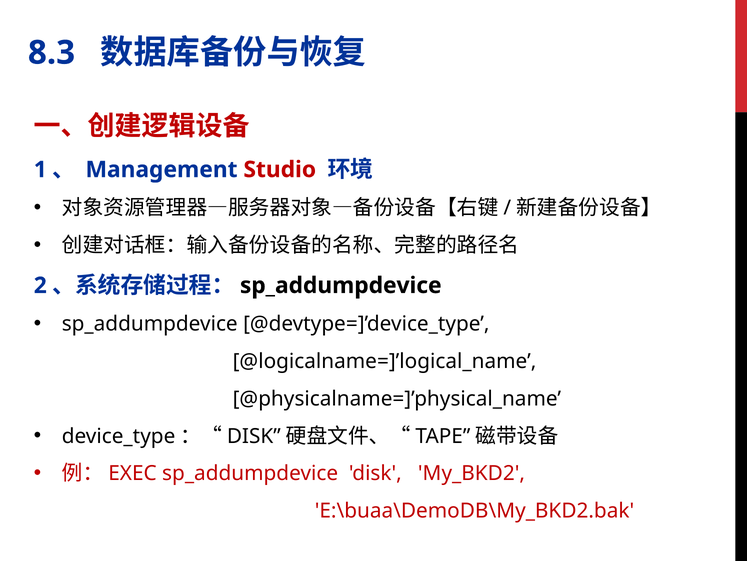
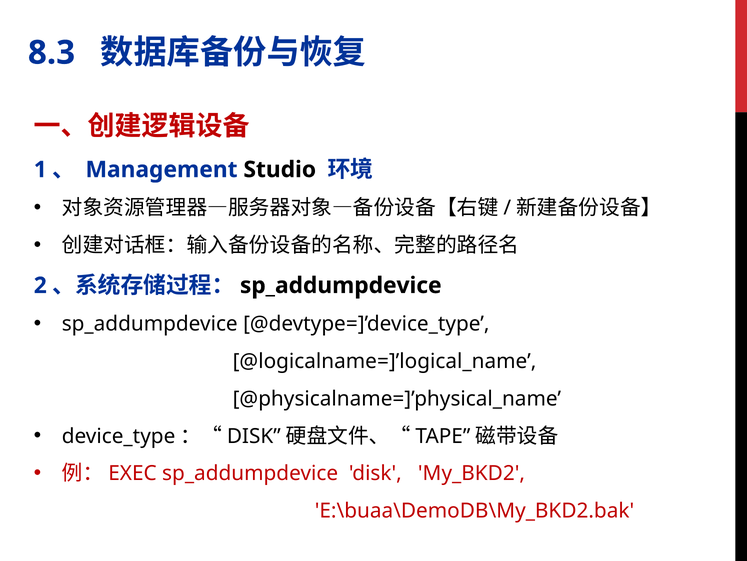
Studio colour: red -> black
